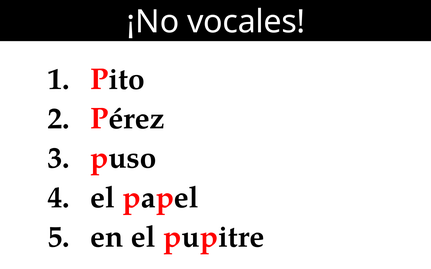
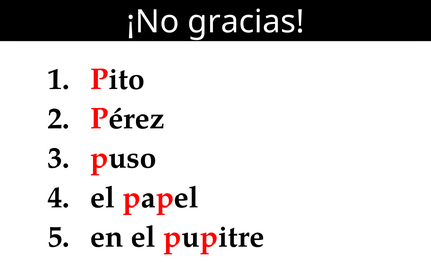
vocales: vocales -> gracias
